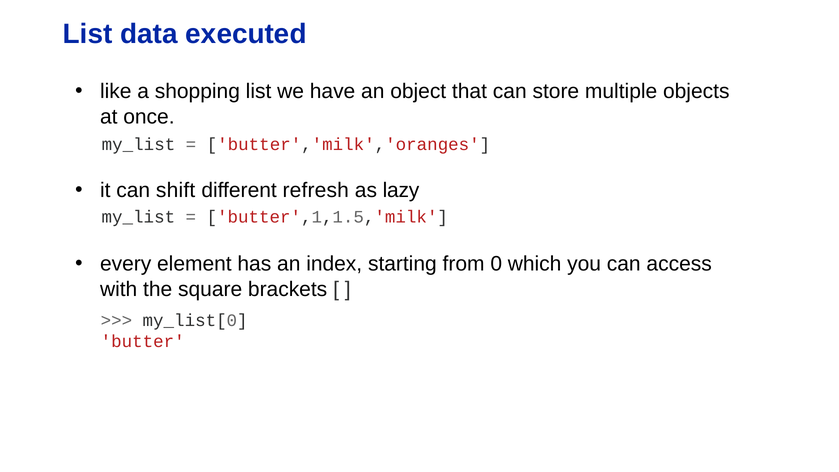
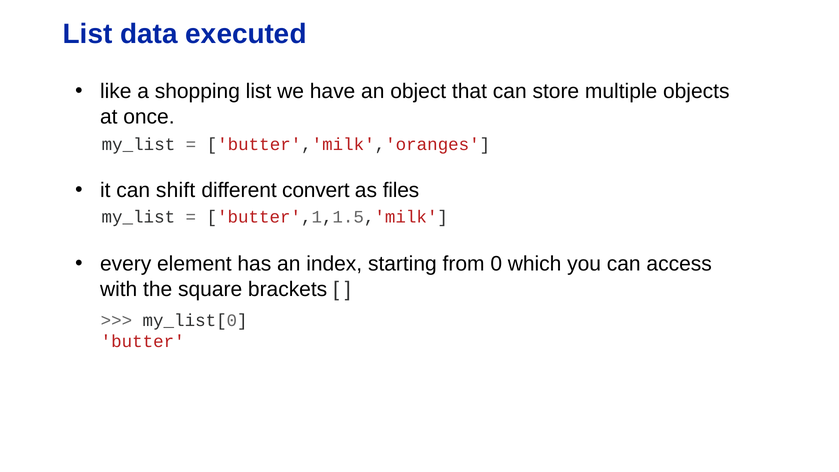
refresh: refresh -> convert
lazy: lazy -> files
